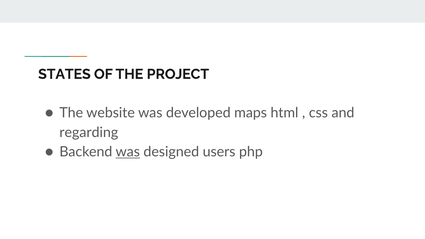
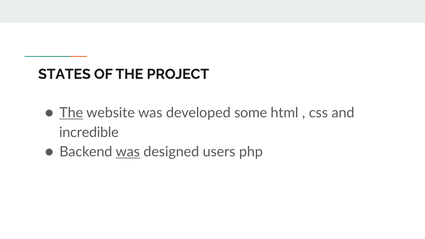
The at (71, 113) underline: none -> present
maps: maps -> some
regarding: regarding -> incredible
